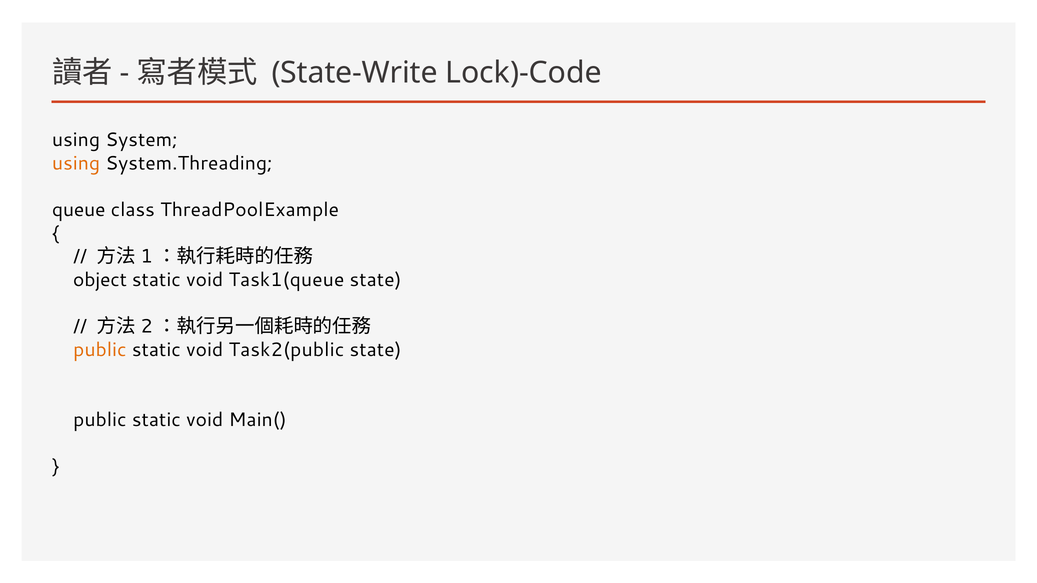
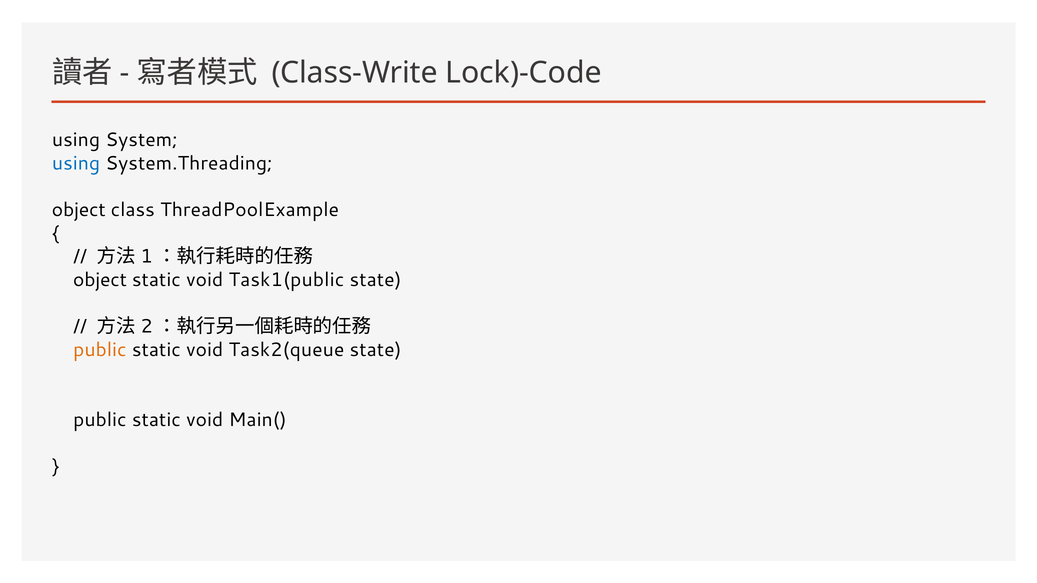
State-Write: State-Write -> Class-Write
using at (76, 163) colour: orange -> blue
queue at (79, 210): queue -> object
Task1(queue: Task1(queue -> Task1(public
Task2(public: Task2(public -> Task2(queue
